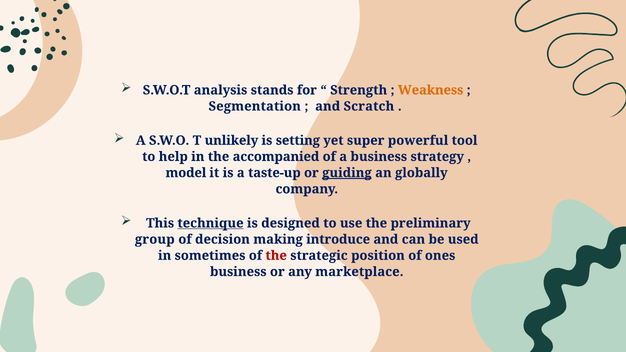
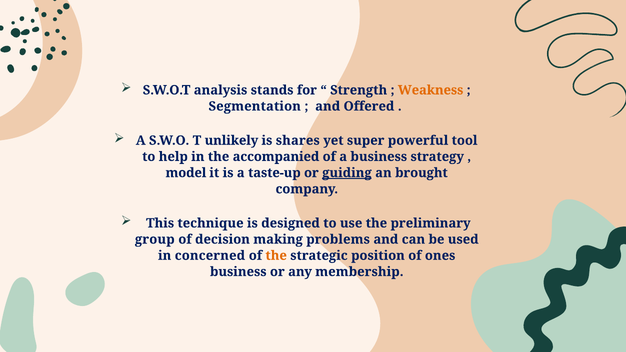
Scratch: Scratch -> Offered
setting: setting -> shares
globally: globally -> brought
technique underline: present -> none
introduce: introduce -> problems
sometimes: sometimes -> concerned
the at (276, 256) colour: red -> orange
marketplace: marketplace -> membership
